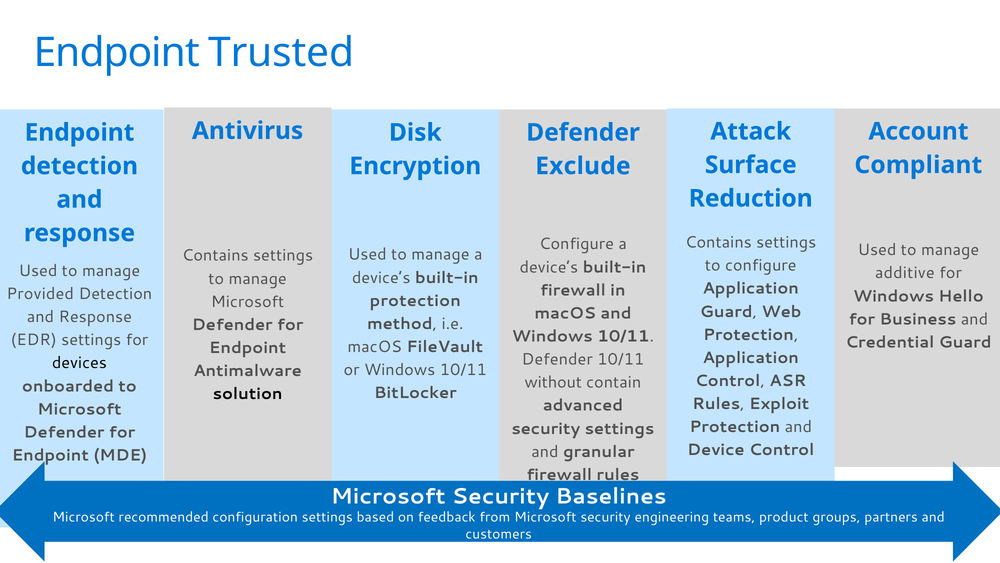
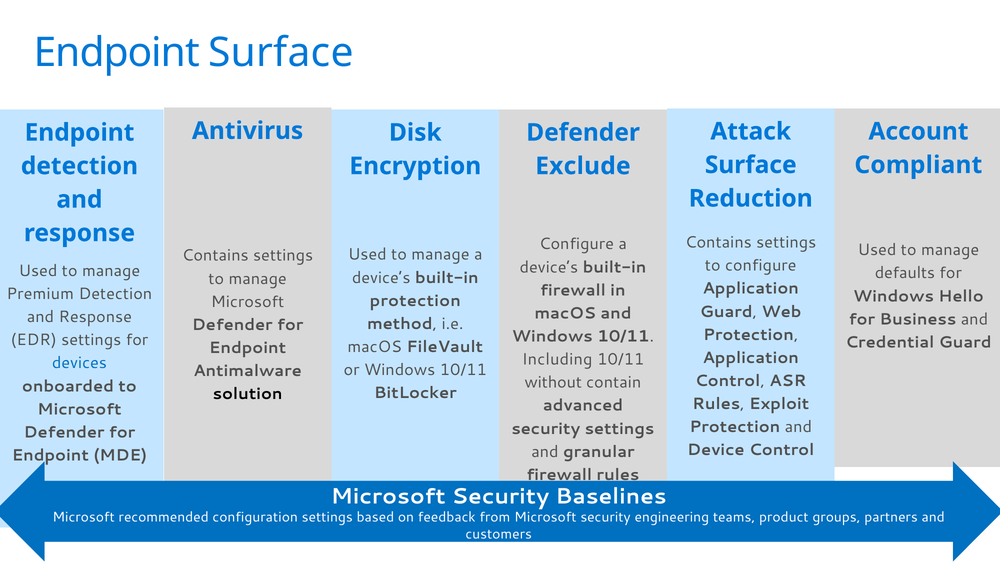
Endpoint Trusted: Trusted -> Surface
additive: additive -> defaults
Provided: Provided -> Premium
Defender at (557, 359): Defender -> Including
devices colour: black -> blue
